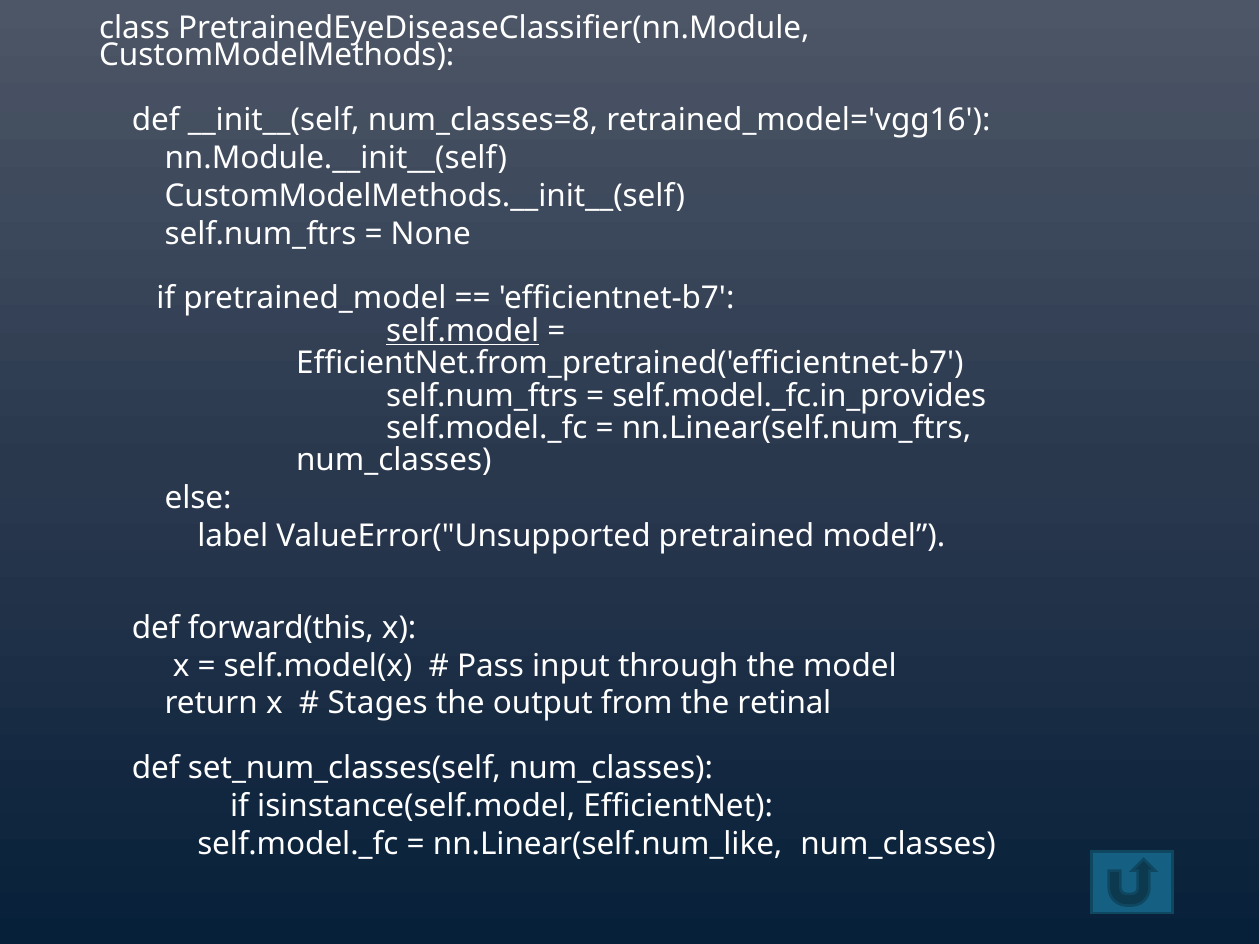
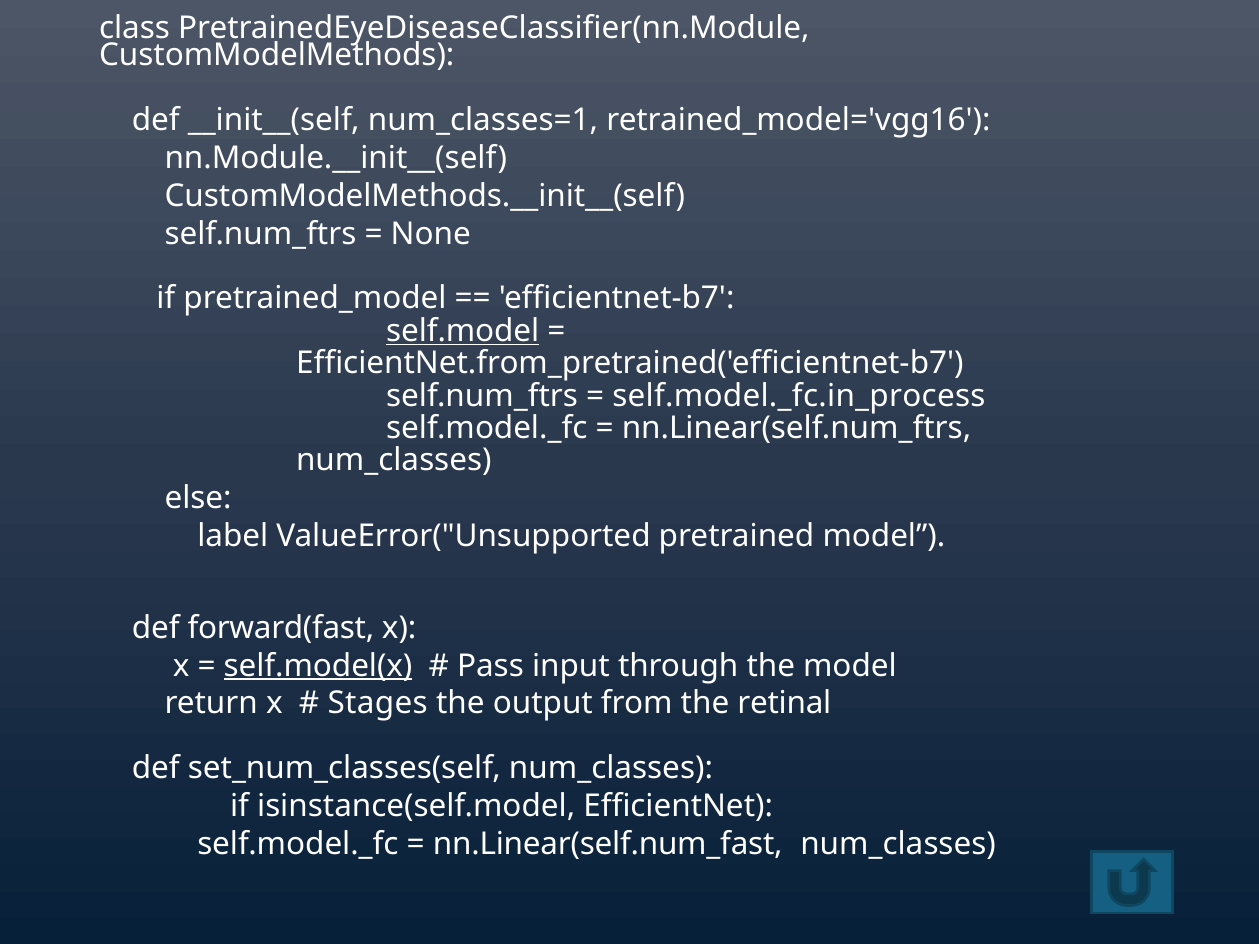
num_classes=8: num_classes=8 -> num_classes=1
self.model._fc.in_provides: self.model._fc.in_provides -> self.model._fc.in_process
forward(this: forward(this -> forward(fast
self.model(x underline: none -> present
nn.Linear(self.num_like: nn.Linear(self.num_like -> nn.Linear(self.num_fast
